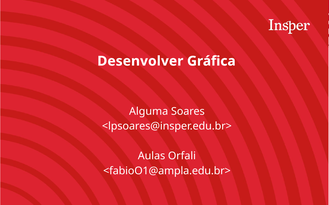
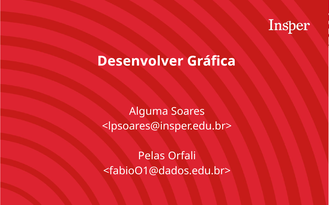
Aulas: Aulas -> Pelas
<fabioO1@ampla.edu.br>: <fabioO1@ampla.edu.br> -> <fabioO1@dados.edu.br>
